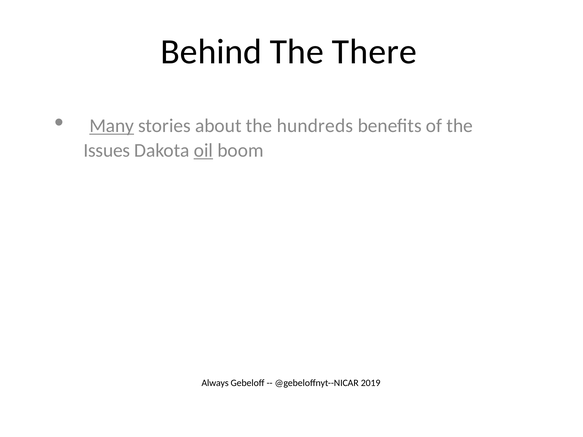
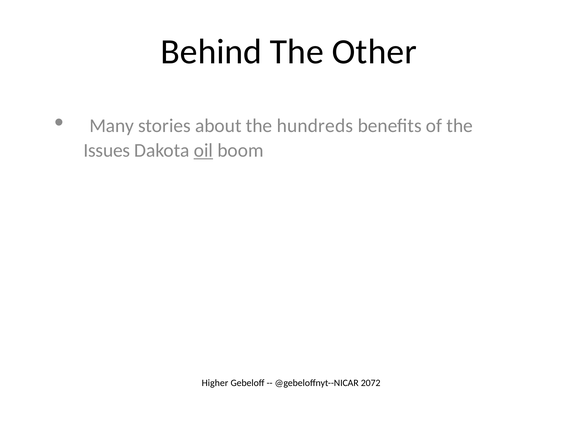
There: There -> Other
Many underline: present -> none
Always: Always -> Higher
2019: 2019 -> 2072
